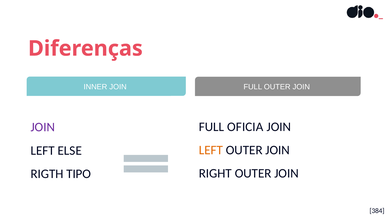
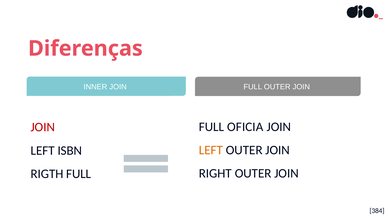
JOIN at (43, 127) colour: purple -> red
ELSE: ELSE -> ISBN
RIGTH TIPO: TIPO -> FULL
